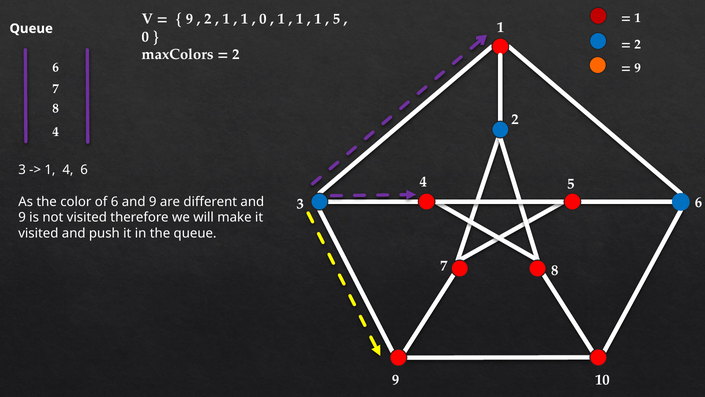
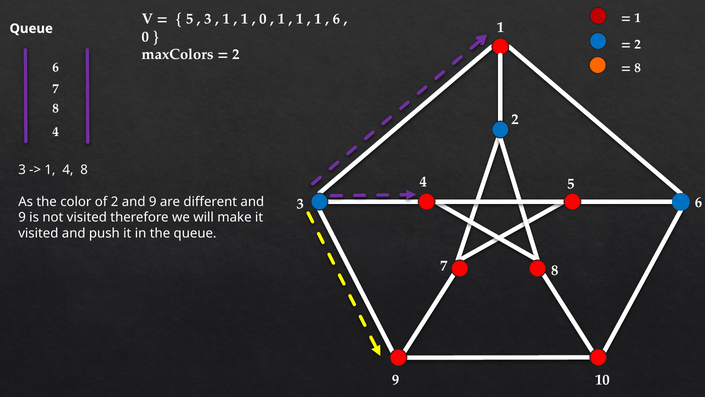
9 at (189, 19): 9 -> 5
2 at (208, 19): 2 -> 3
5 at (336, 19): 5 -> 6
9 at (638, 68): 9 -> 8
4 6: 6 -> 8
of 6: 6 -> 2
